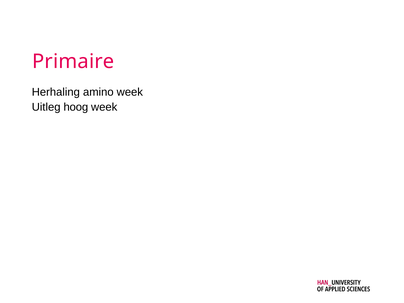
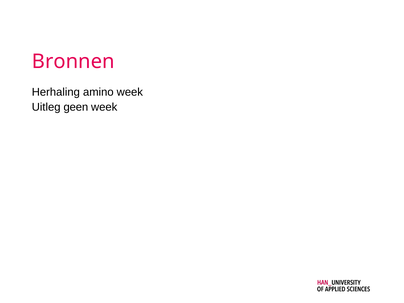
Primaire: Primaire -> Bronnen
hoog: hoog -> geen
